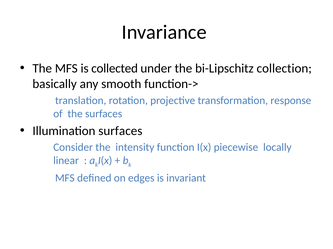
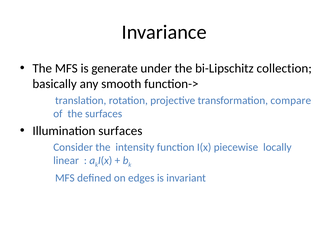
collected: collected -> generate
response: response -> compare
